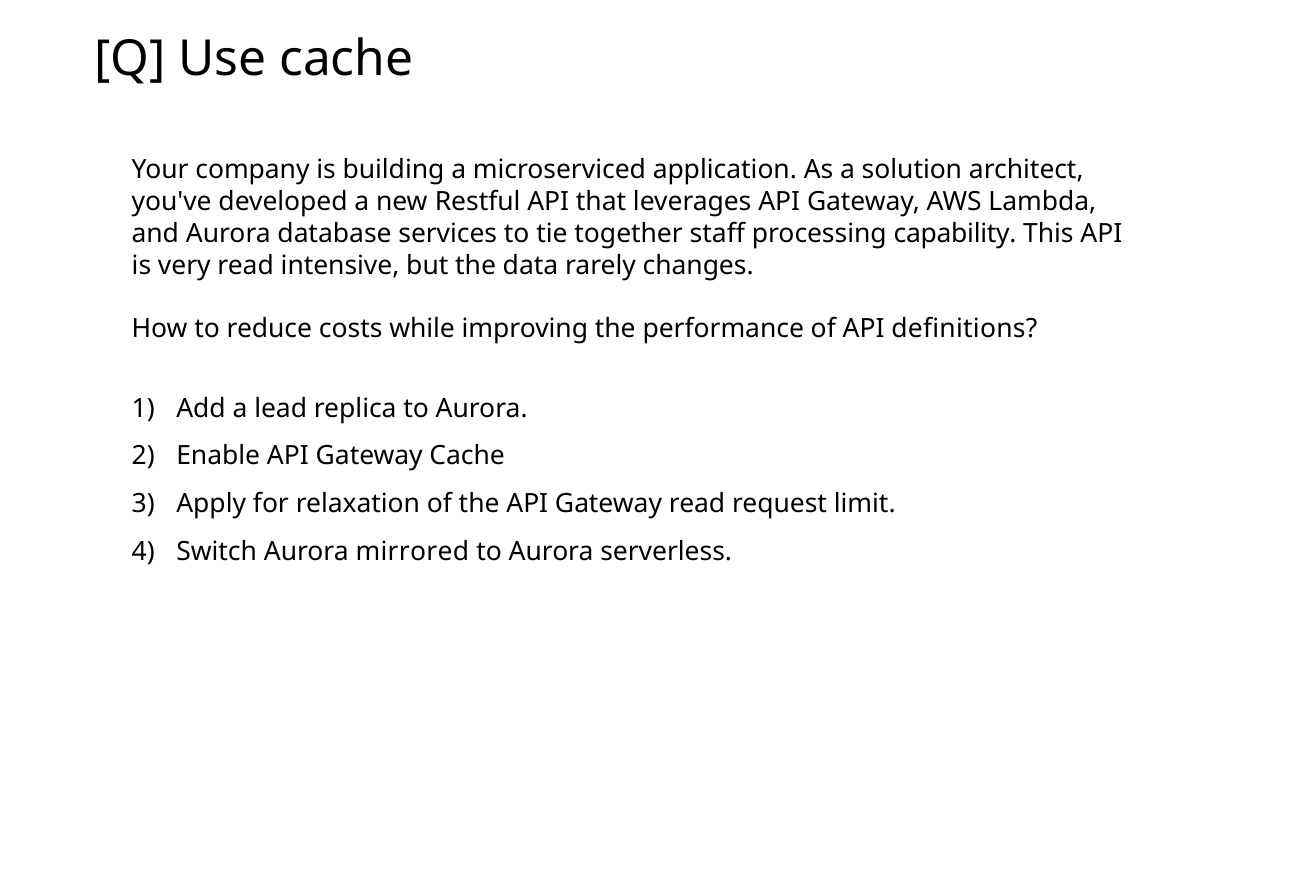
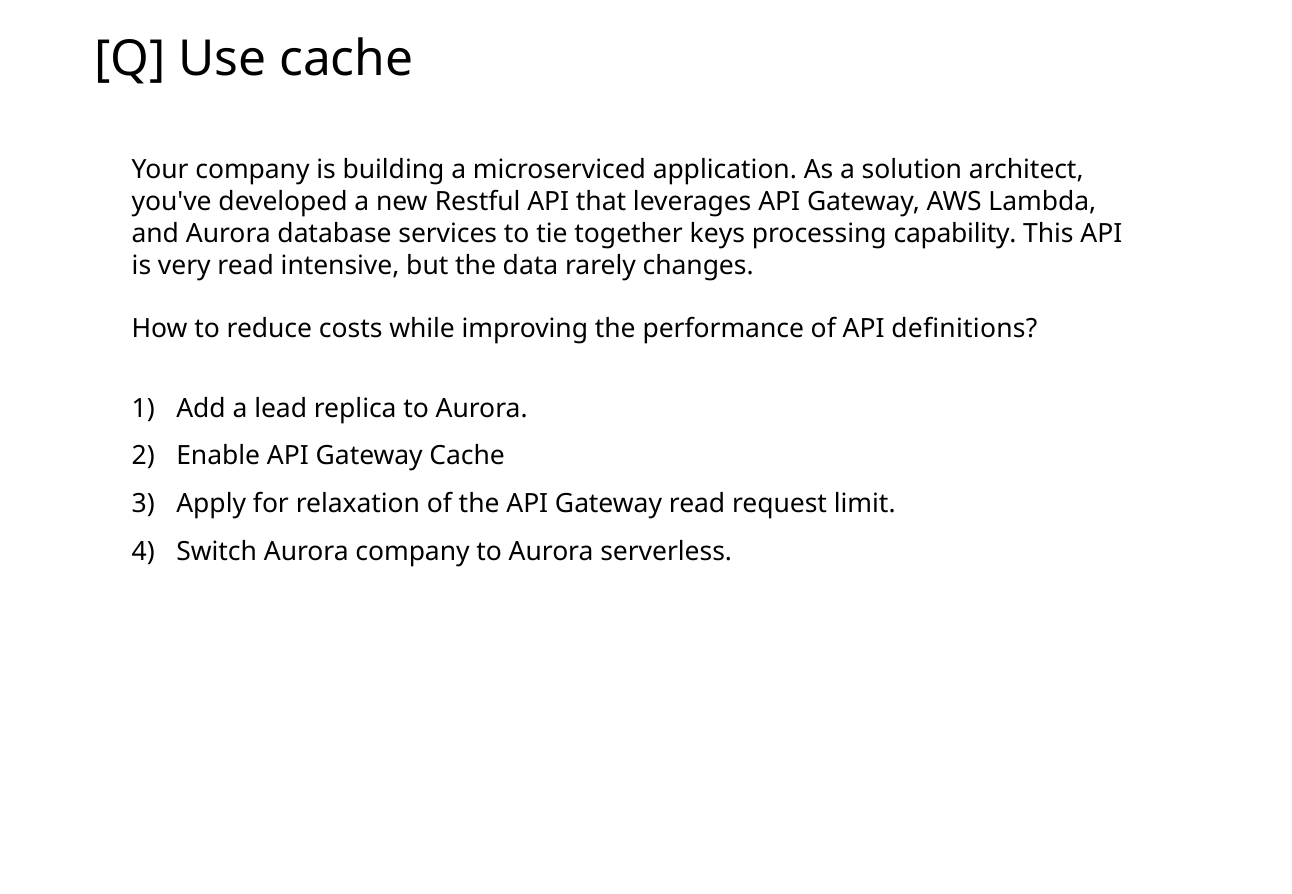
staff: staff -> keys
Aurora mirrored: mirrored -> company
